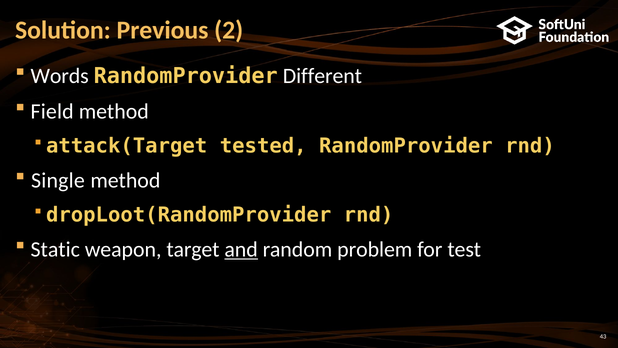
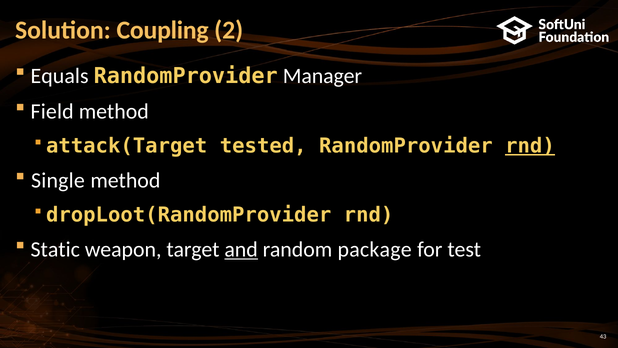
Previous: Previous -> Coupling
Words: Words -> Equals
Different: Different -> Manager
rnd at (530, 146) underline: none -> present
problem: problem -> package
